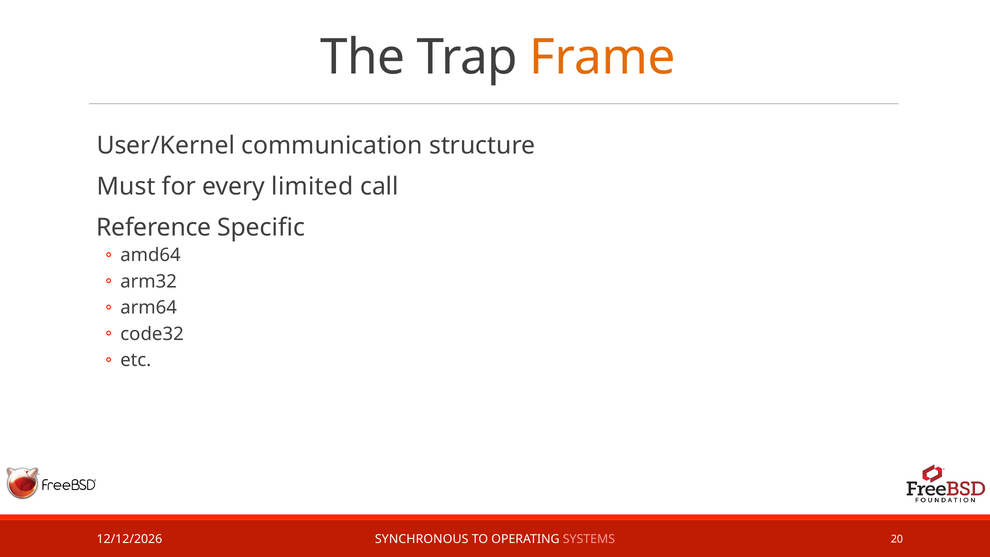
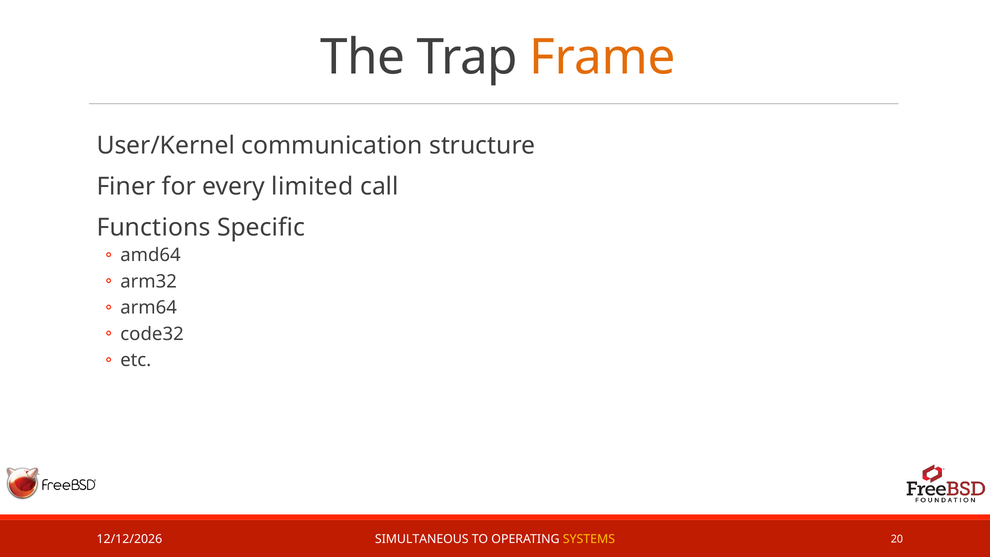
Must: Must -> Finer
Reference: Reference -> Functions
SYNCHRONOUS: SYNCHRONOUS -> SIMULTANEOUS
SYSTEMS colour: pink -> yellow
